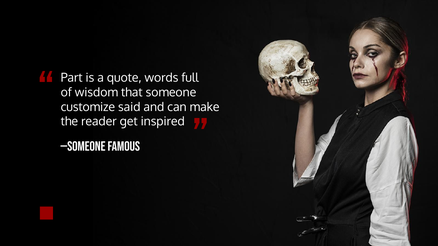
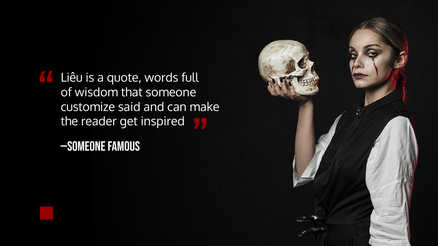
Part: Part -> Liêu
